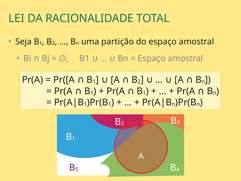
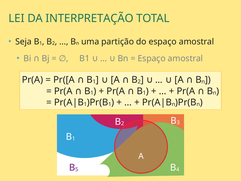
RACIONALIDADE: RACIONALIDADE -> INTERPRETAÇÃO
